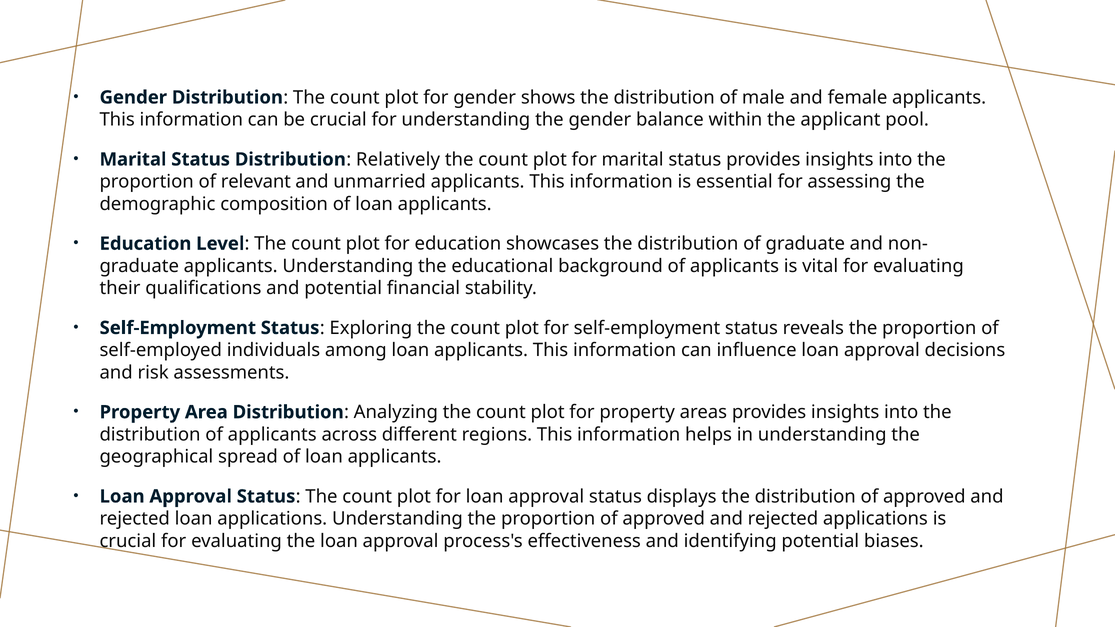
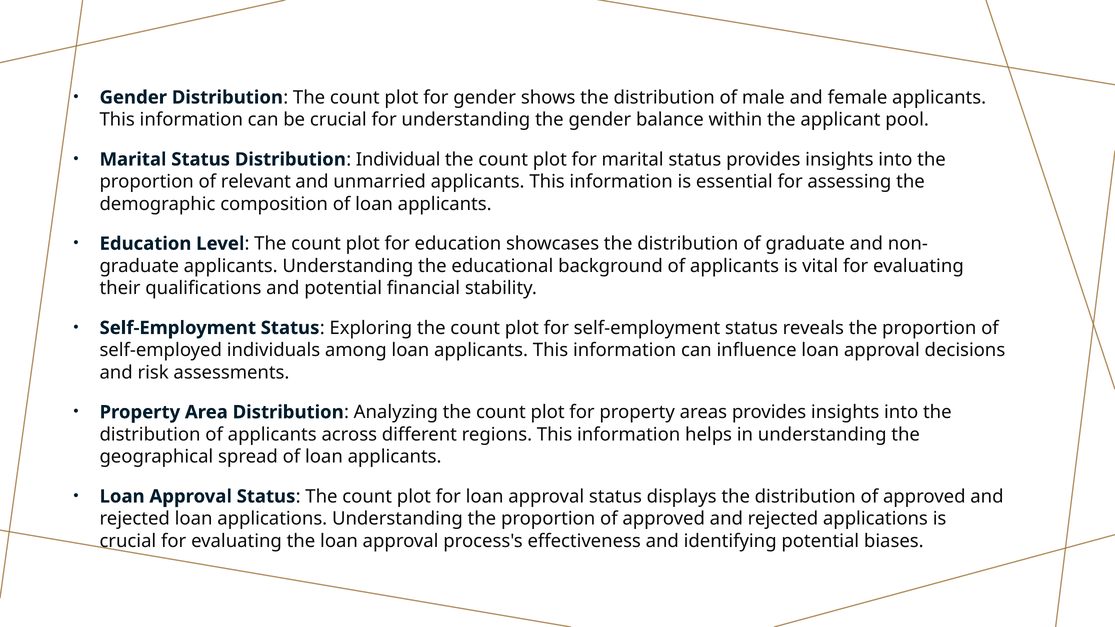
Relatively: Relatively -> Individual
